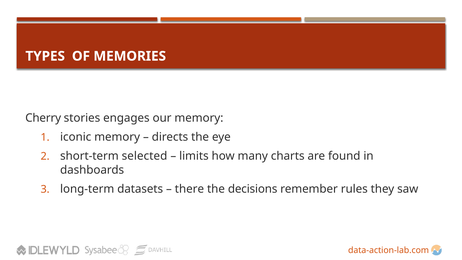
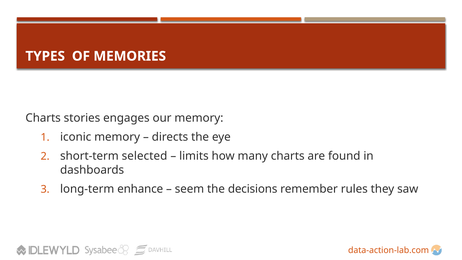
Cherry at (43, 118): Cherry -> Charts
datasets: datasets -> enhance
there: there -> seem
